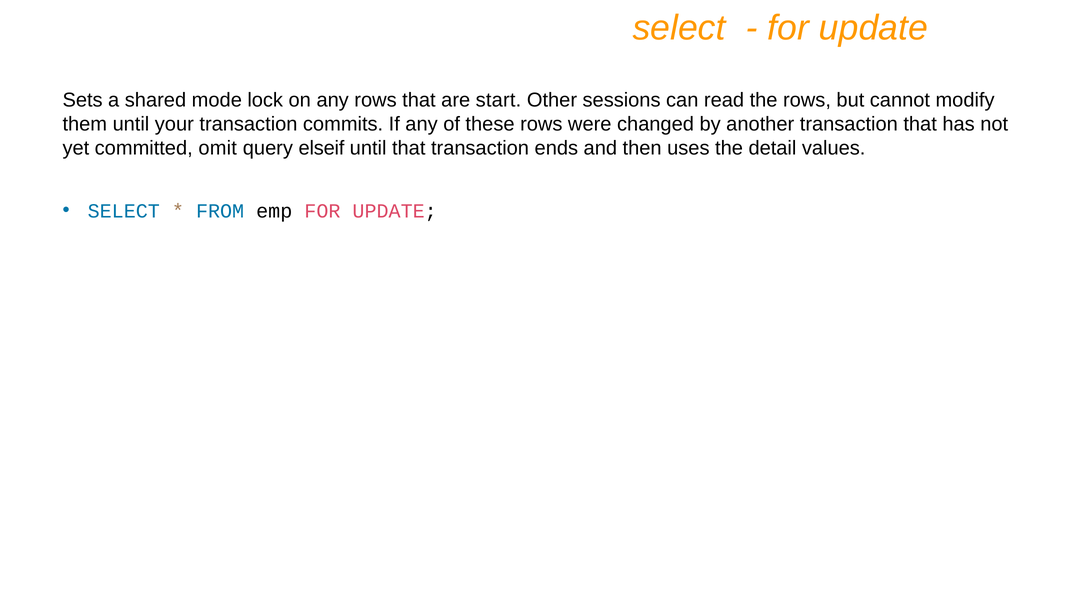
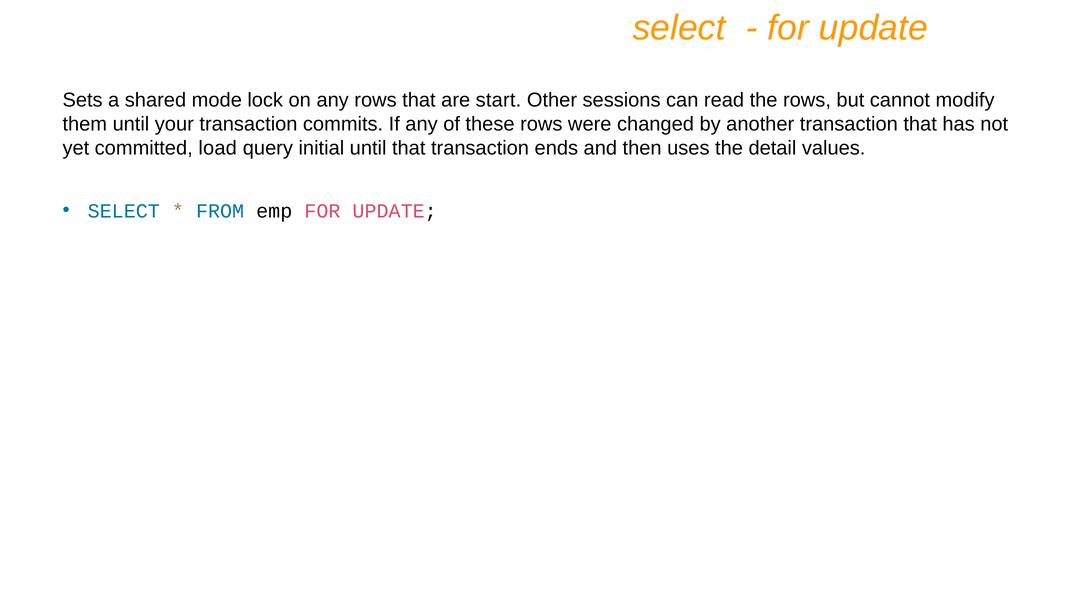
omit: omit -> load
elseif: elseif -> initial
